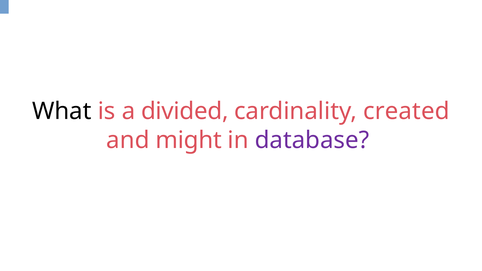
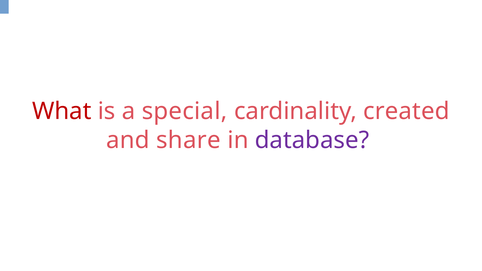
What colour: black -> red
divided: divided -> special
might: might -> share
